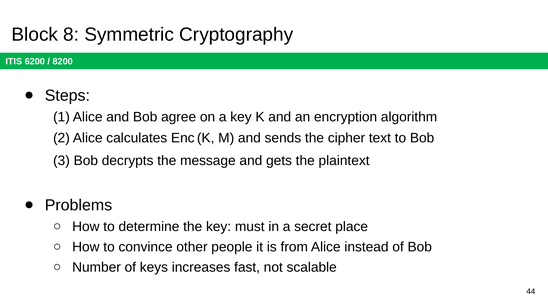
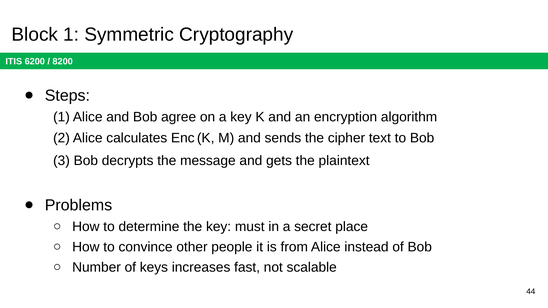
Block 8: 8 -> 1
